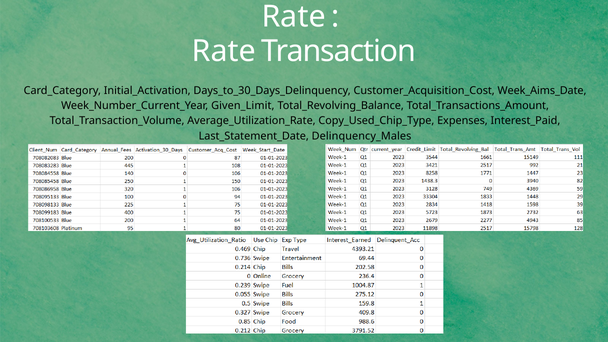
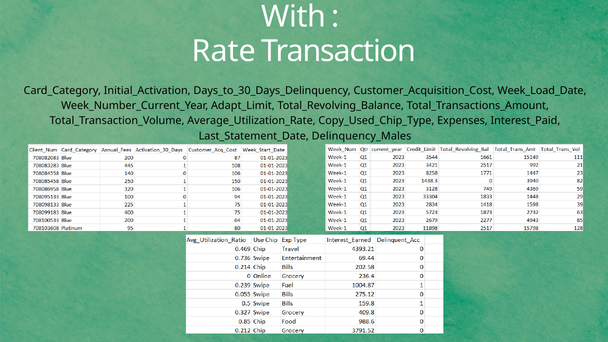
Rate at (294, 17): Rate -> With
Week_Aims_Date: Week_Aims_Date -> Week_Load_Date
Given_Limit: Given_Limit -> Adapt_Limit
